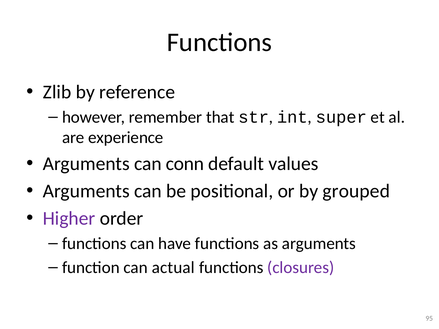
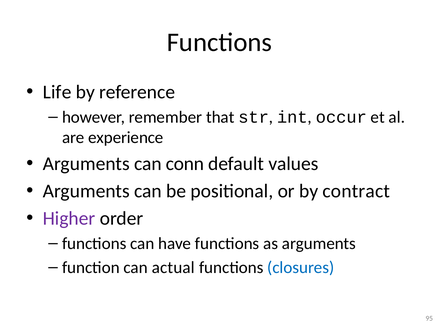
Zlib: Zlib -> Life
super: super -> occur
grouped: grouped -> contract
closures colour: purple -> blue
